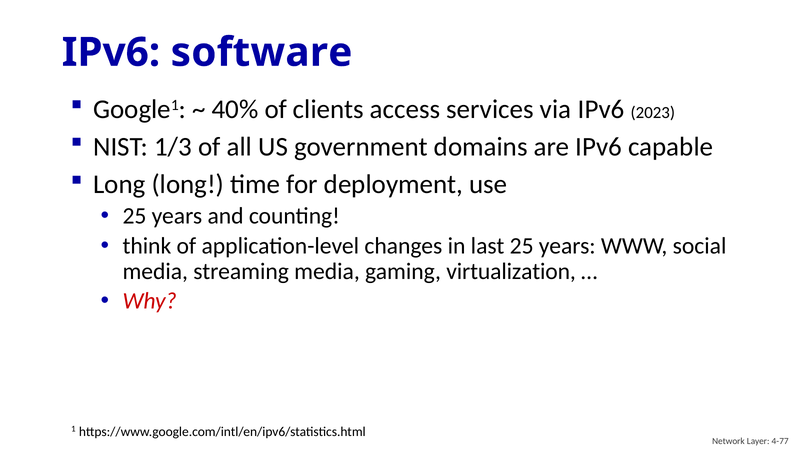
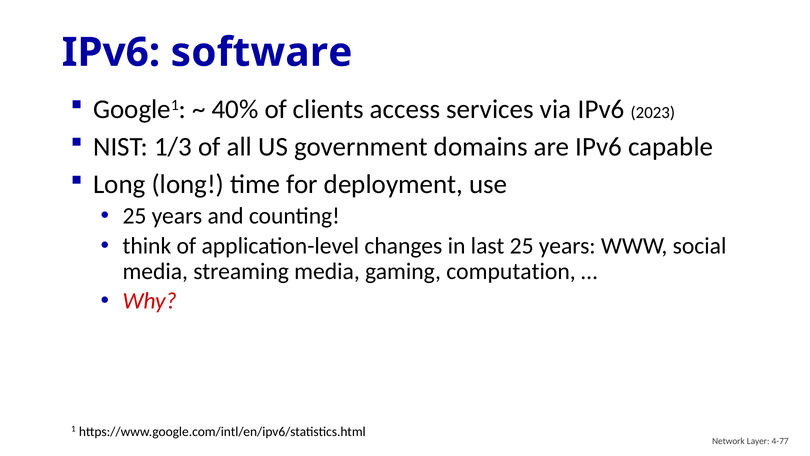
virtualization: virtualization -> computation
